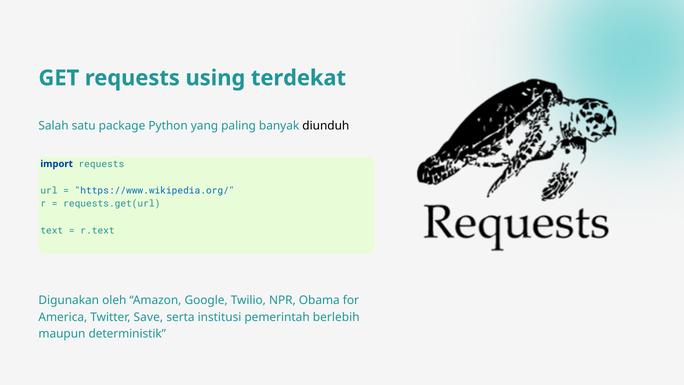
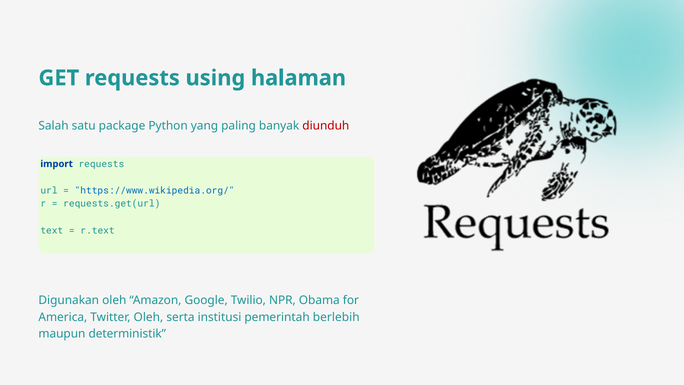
terdekat: terdekat -> halaman
diunduh colour: black -> red
Twitter Save: Save -> Oleh
